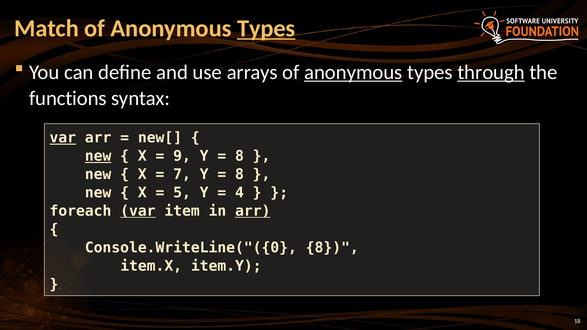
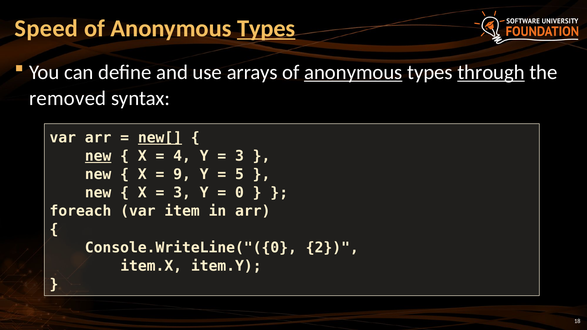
Match: Match -> Speed
functions: functions -> removed
var at (63, 138) underline: present -> none
new[ underline: none -> present
9: 9 -> 4
8 at (239, 156): 8 -> 3
7: 7 -> 9
8 at (239, 175): 8 -> 5
5 at (182, 193): 5 -> 3
4: 4 -> 0
var at (138, 211) underline: present -> none
arr at (253, 211) underline: present -> none
Console.WriteLine("({0 8: 8 -> 2
